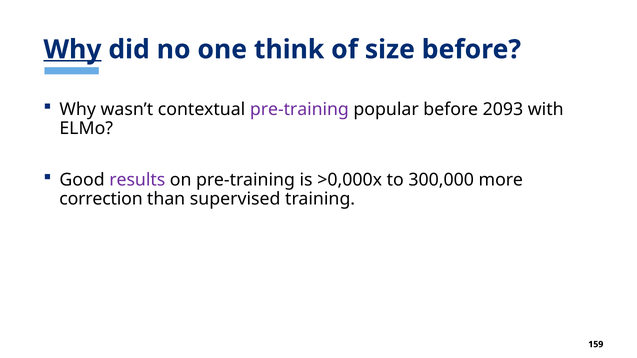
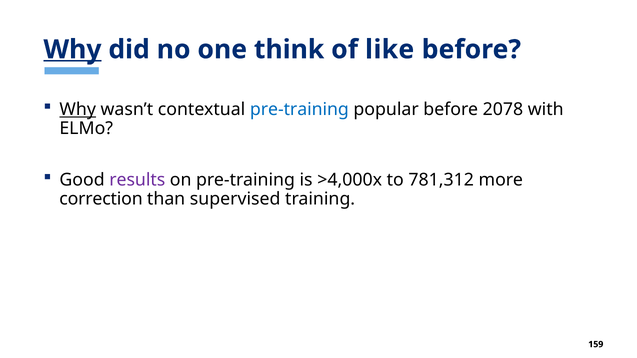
size: size -> like
Why at (78, 109) underline: none -> present
pre-training at (299, 109) colour: purple -> blue
2093: 2093 -> 2078
>0,000x: >0,000x -> >4,000x
300,000: 300,000 -> 781,312
